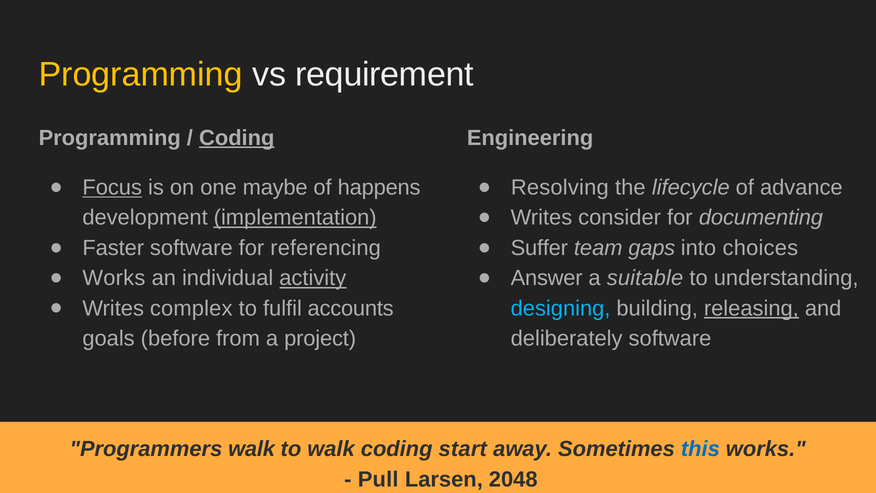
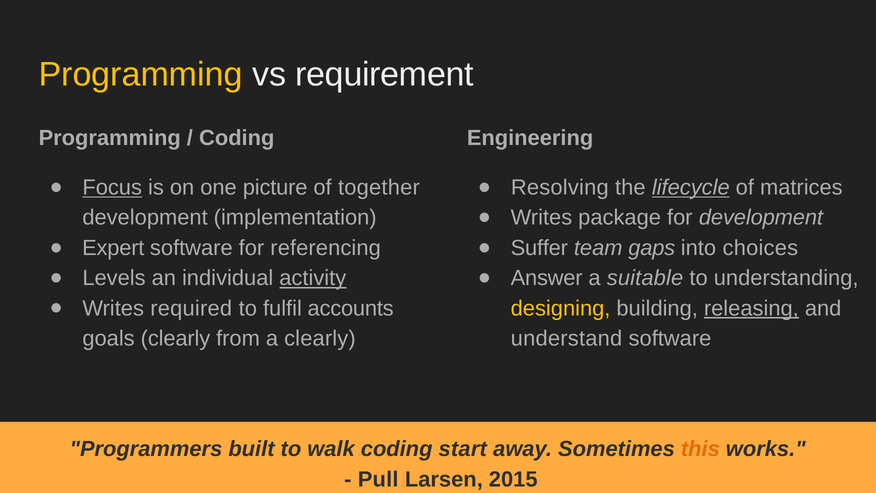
Coding at (237, 138) underline: present -> none
maybe: maybe -> picture
happens: happens -> together
lifecycle underline: none -> present
advance: advance -> matrices
consider: consider -> package
for documenting: documenting -> development
implementation underline: present -> none
Faster: Faster -> Expert
Works at (114, 278): Works -> Levels
complex: complex -> required
designing colour: light blue -> yellow
goals before: before -> clearly
a project: project -> clearly
deliberately: deliberately -> understand
Programmers walk: walk -> built
this colour: blue -> orange
2048: 2048 -> 2015
